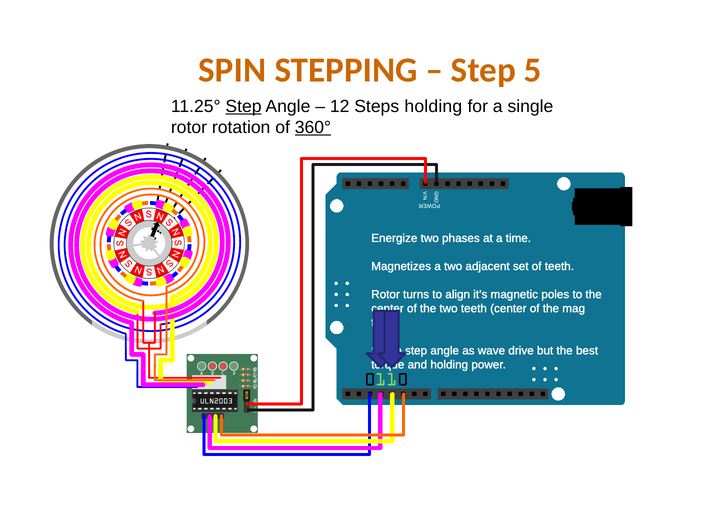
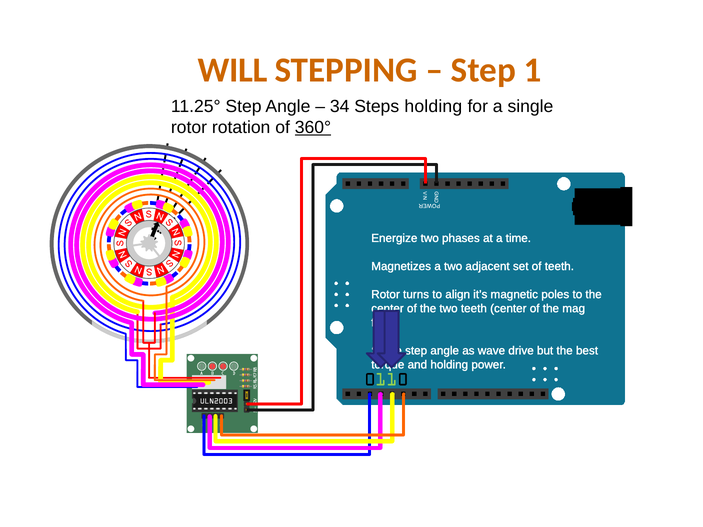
SPIN: SPIN -> WILL
5: 5 -> 1
Step at (244, 107) underline: present -> none
12: 12 -> 34
